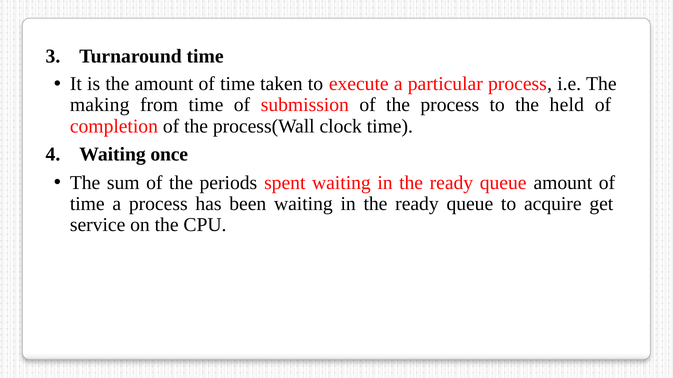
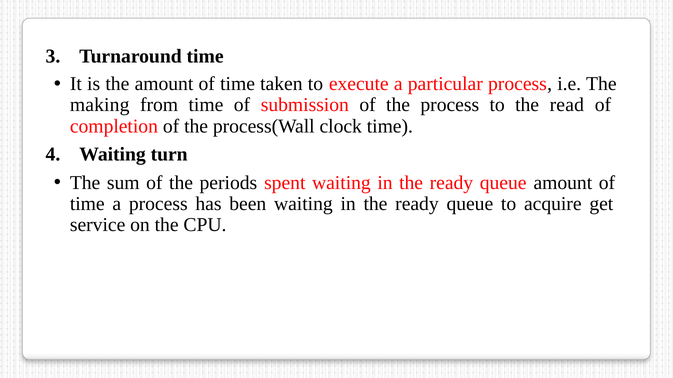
held: held -> read
once: once -> turn
